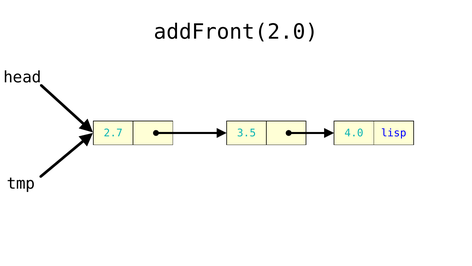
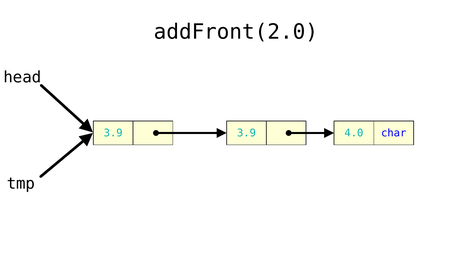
2.7 at (113, 133): 2.7 -> 3.9
3.5 at (246, 133): 3.5 -> 3.9
lisp: lisp -> char
